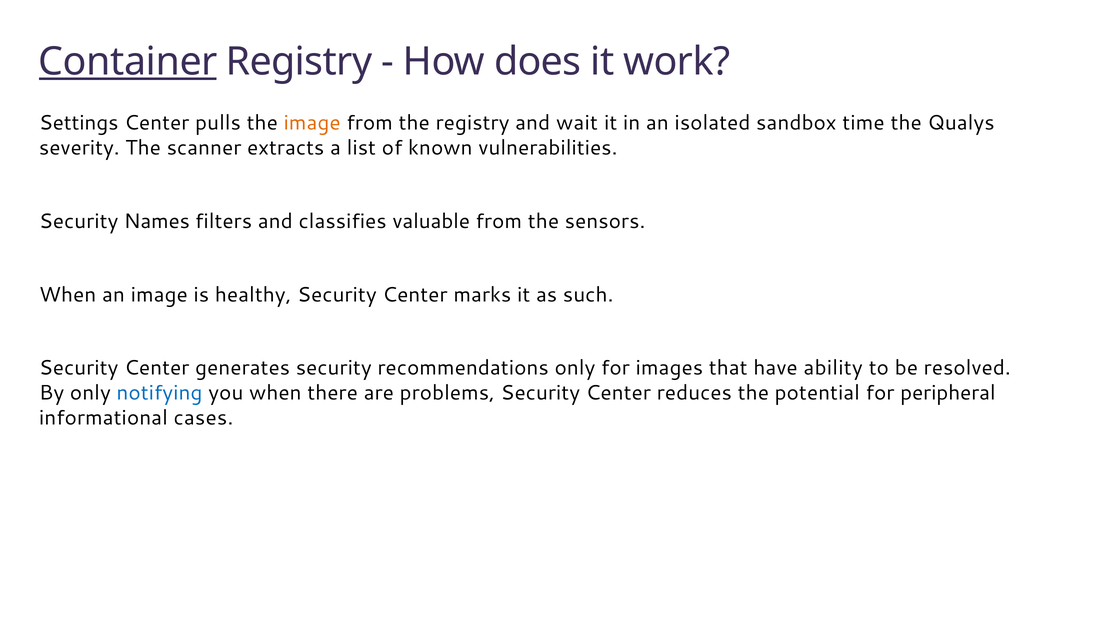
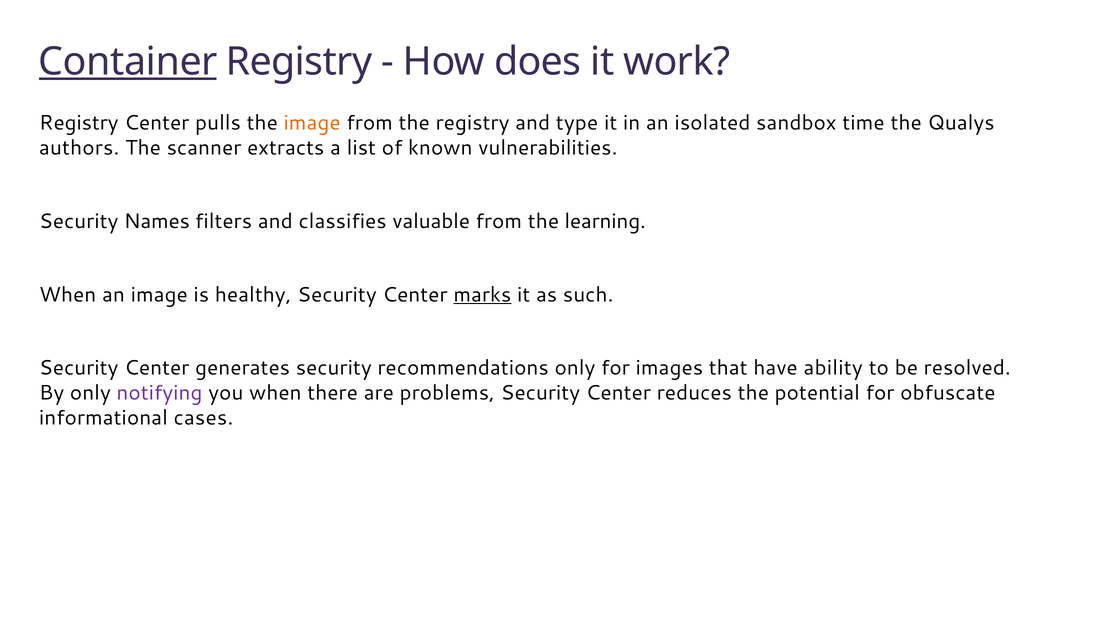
Settings at (79, 123): Settings -> Registry
wait: wait -> type
severity: severity -> authors
sensors: sensors -> learning
marks underline: none -> present
notifying colour: blue -> purple
peripheral: peripheral -> obfuscate
